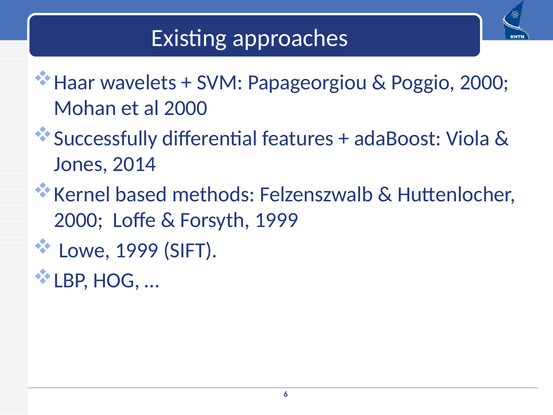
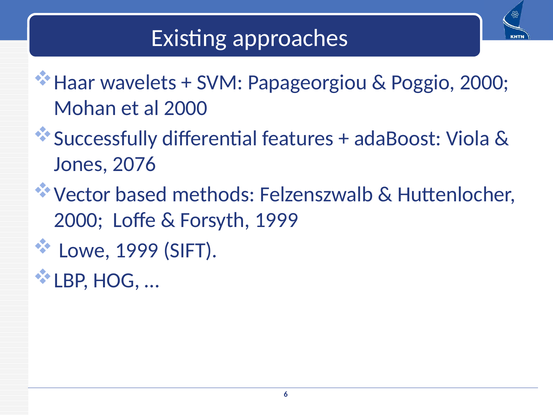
2014: 2014 -> 2076
Kernel: Kernel -> Vector
